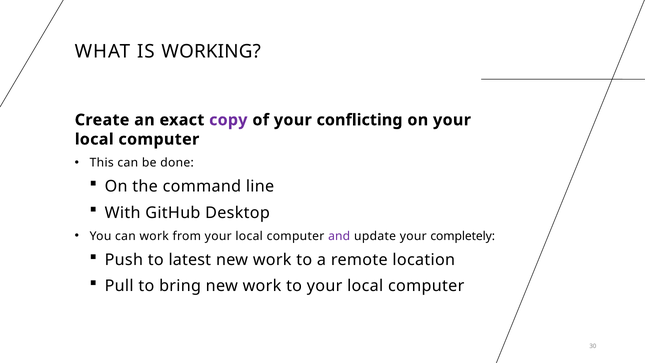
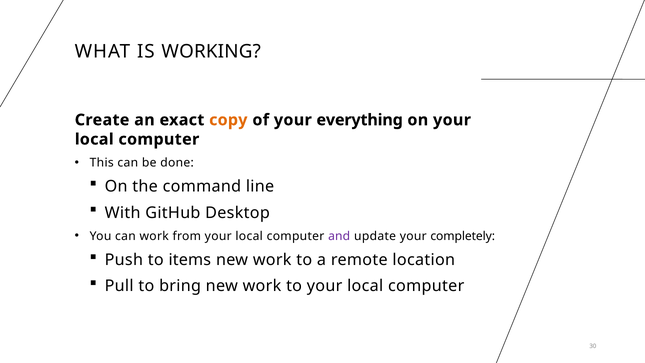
copy colour: purple -> orange
conflicting: conflicting -> everything
latest: latest -> items
